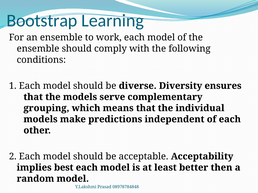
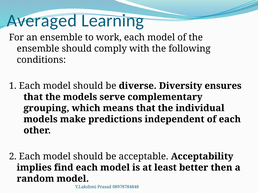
Bootstrap: Bootstrap -> Averaged
best: best -> find
